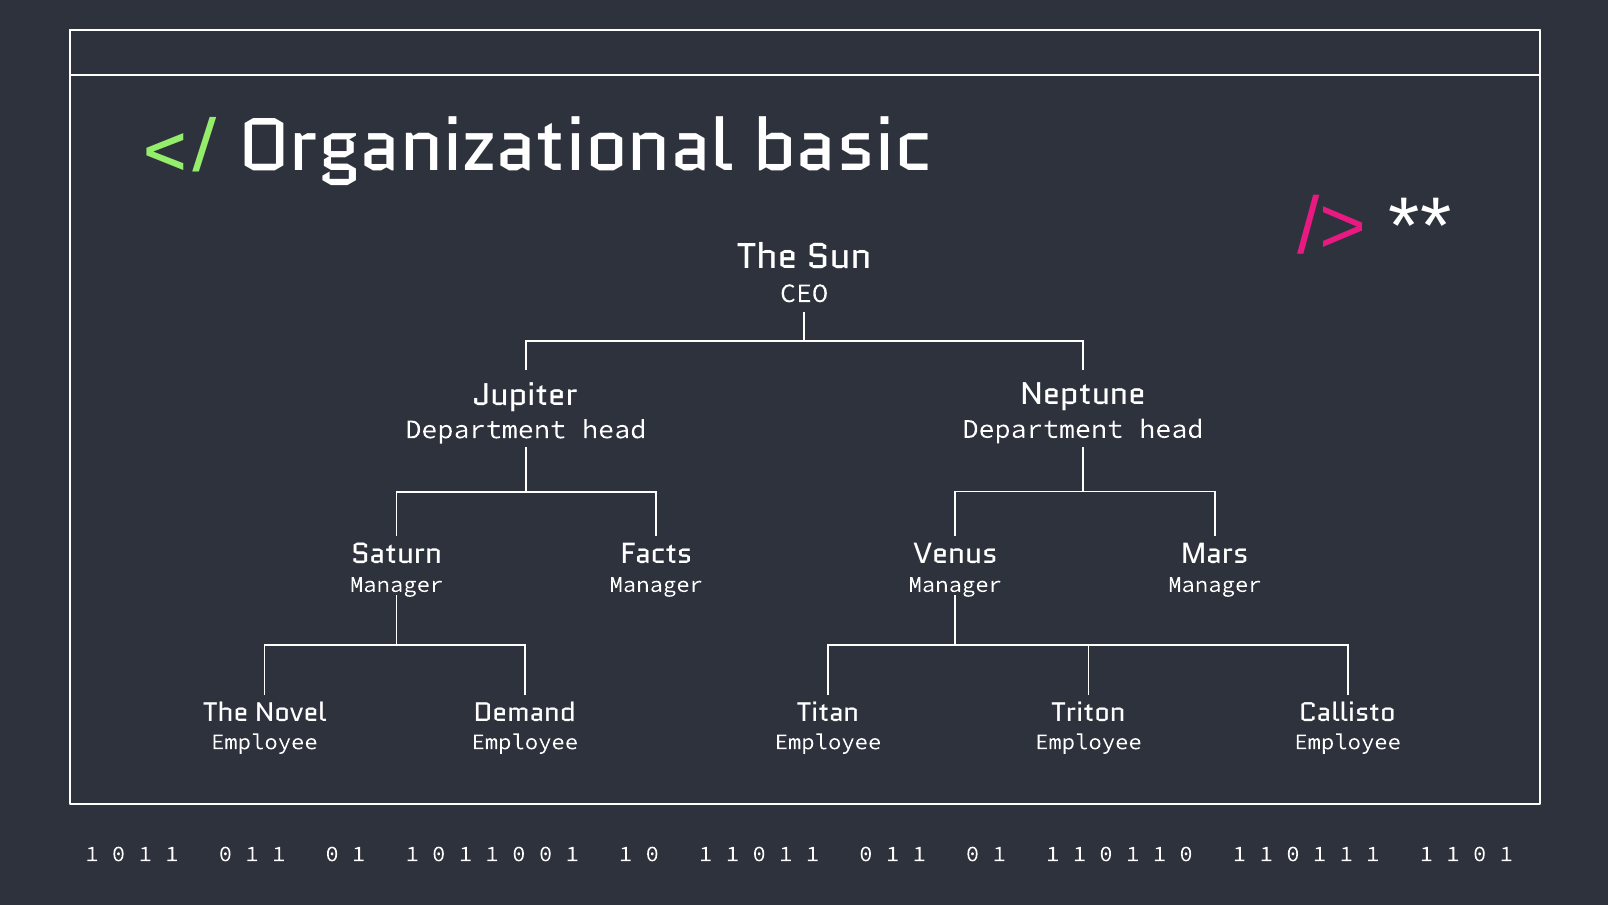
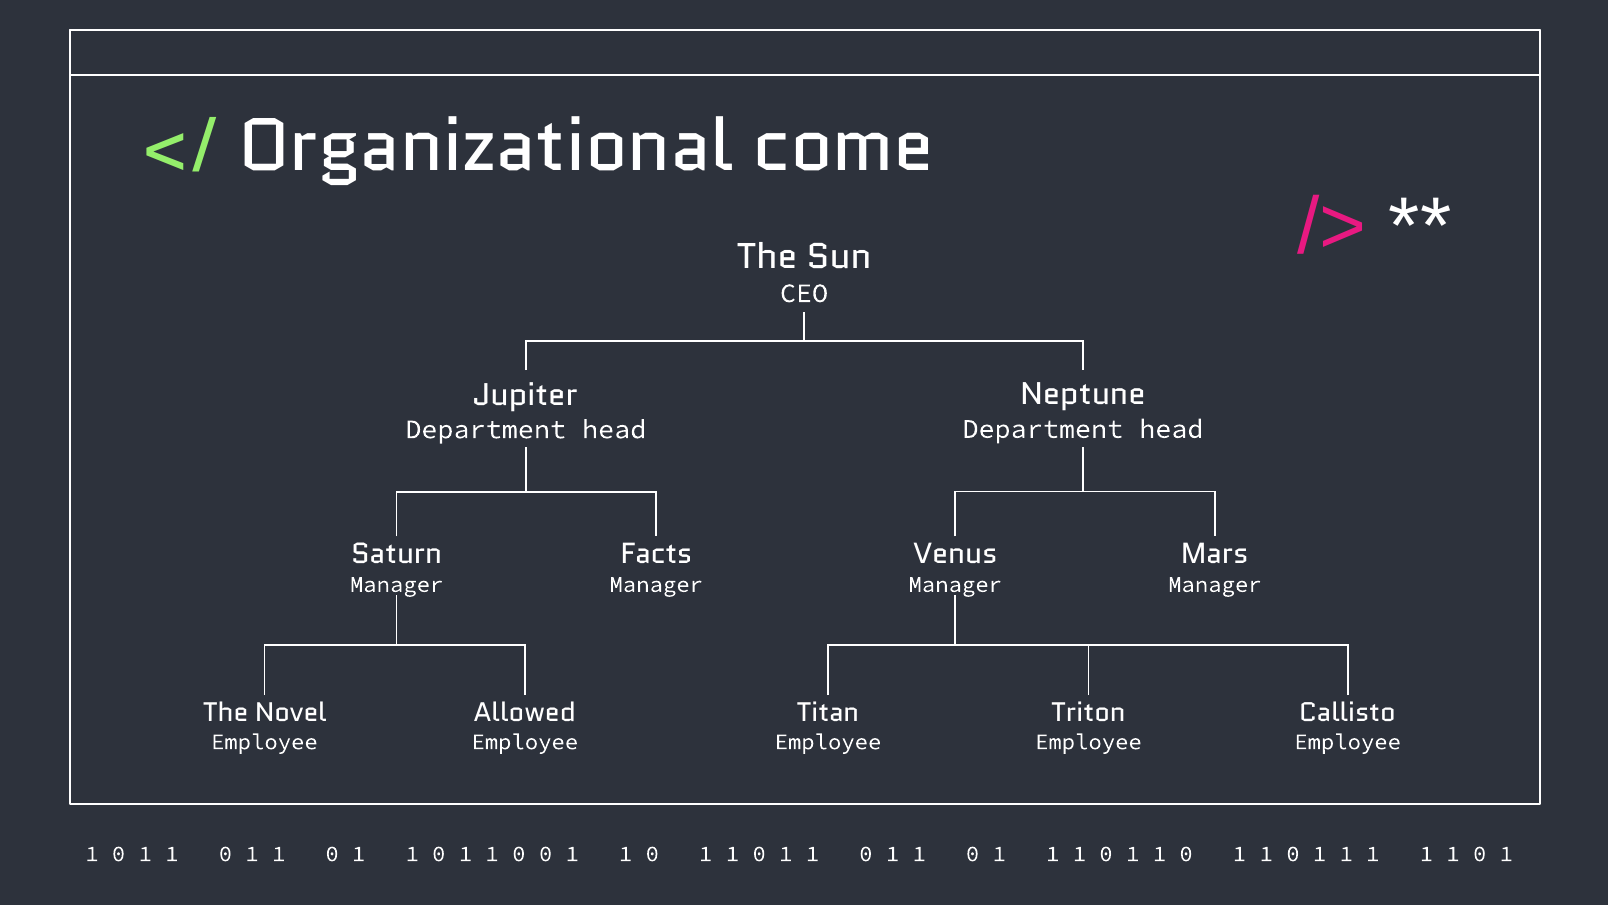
basic: basic -> come
Demand: Demand -> Allowed
